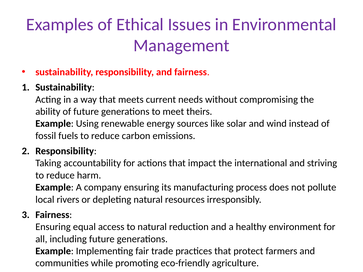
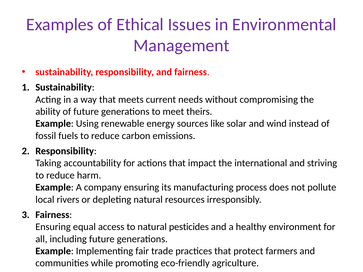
reduction: reduction -> pesticides
